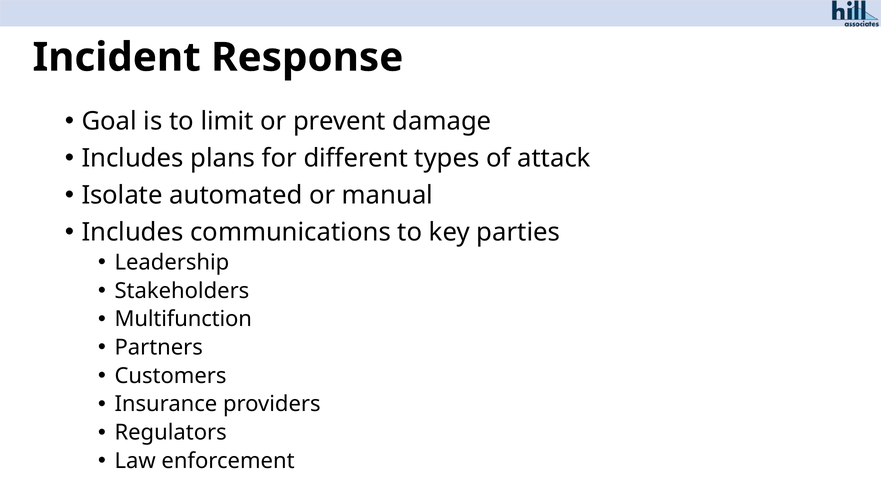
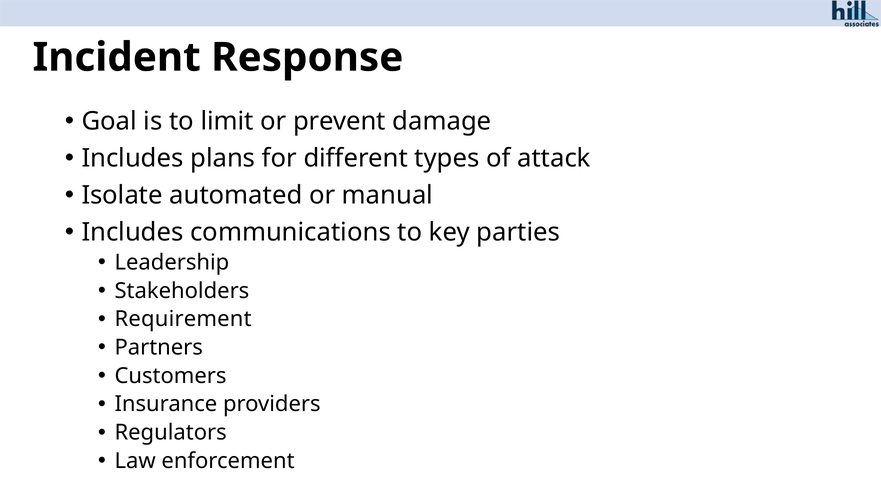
Multifunction: Multifunction -> Requirement
